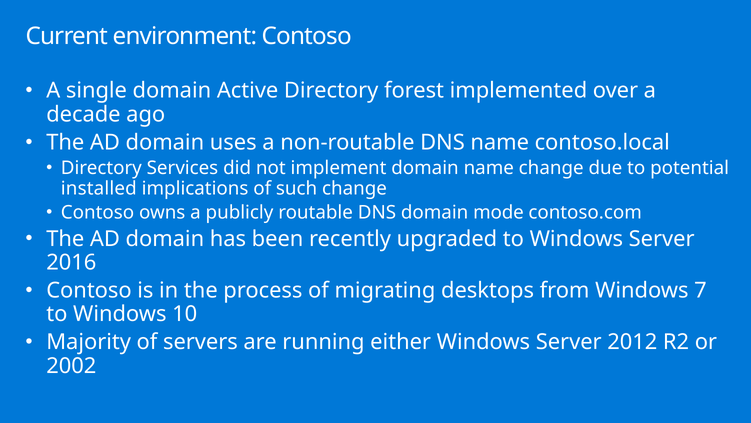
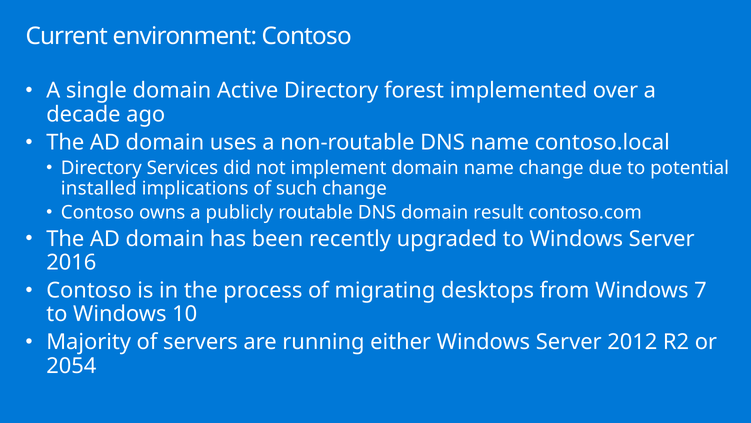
mode: mode -> result
2002: 2002 -> 2054
